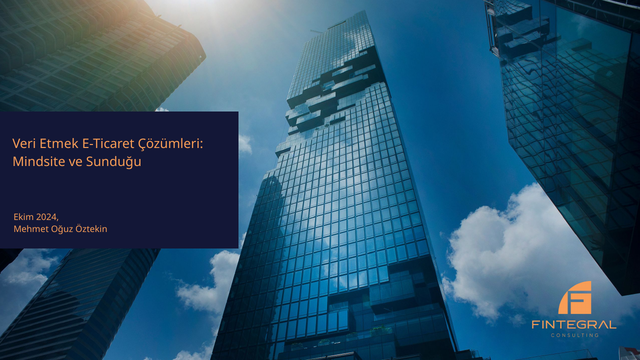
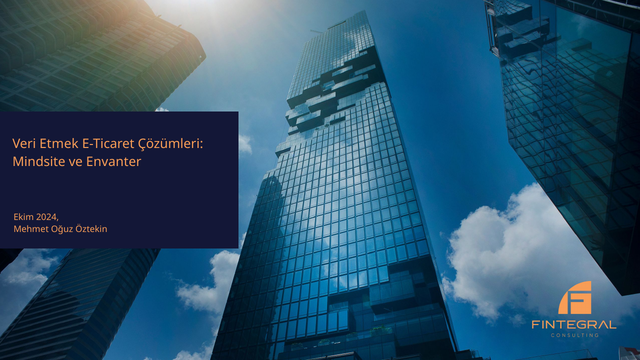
Sunduğu: Sunduğu -> Envanter
